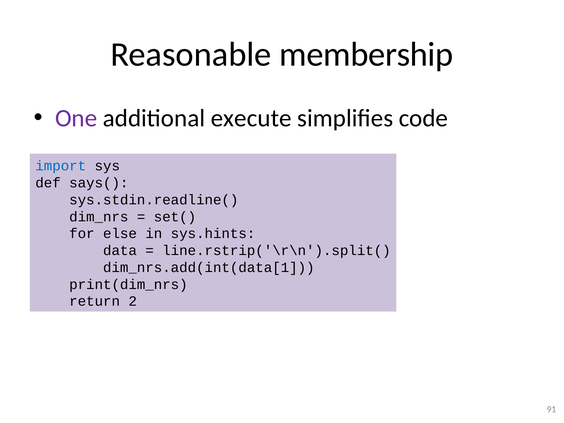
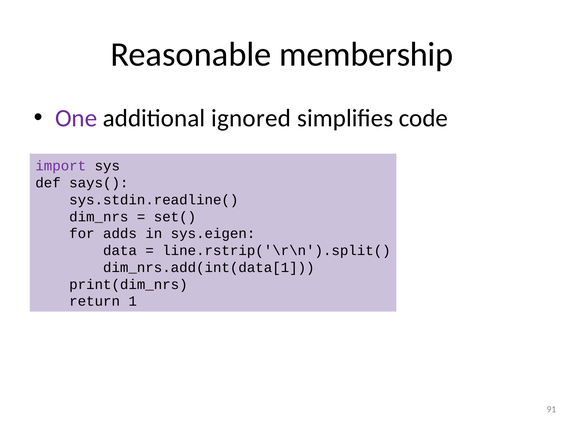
execute: execute -> ignored
import colour: blue -> purple
else: else -> adds
sys.hints: sys.hints -> sys.eigen
2: 2 -> 1
